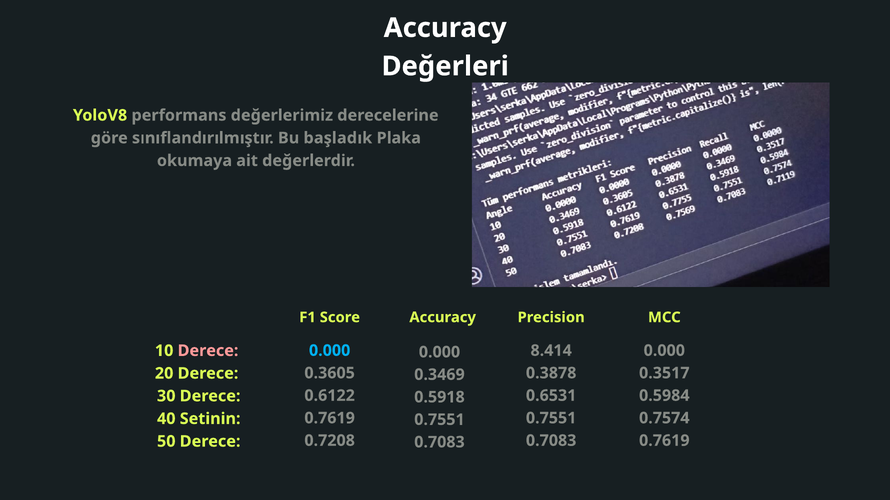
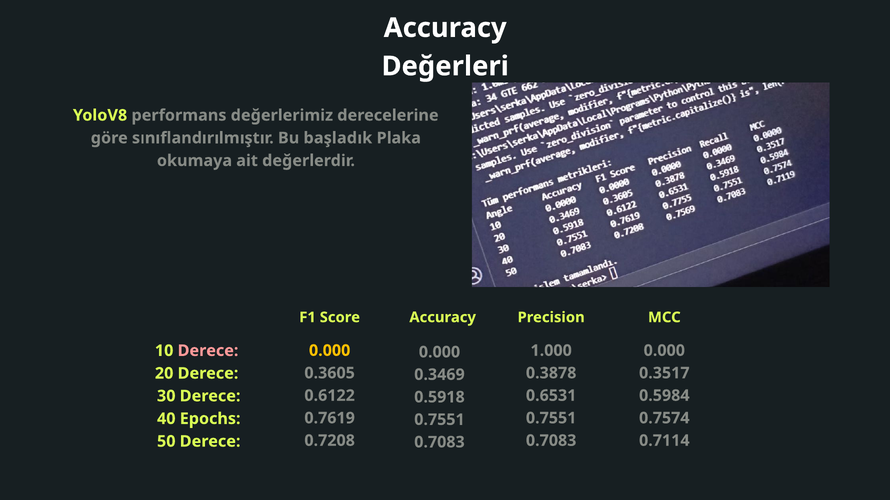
0.000 at (330, 351) colour: light blue -> yellow
8.414: 8.414 -> 1.000
Setinin: Setinin -> Epochs
0.7619 at (664, 441): 0.7619 -> 0.7114
